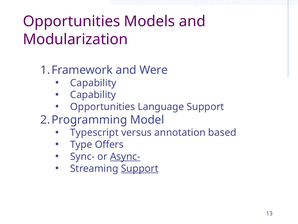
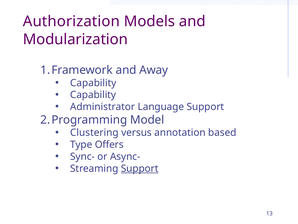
Opportunities at (72, 21): Opportunities -> Authorization
Were: Were -> Away
Opportunities at (103, 107): Opportunities -> Administrator
Typescript: Typescript -> Clustering
Async- underline: present -> none
